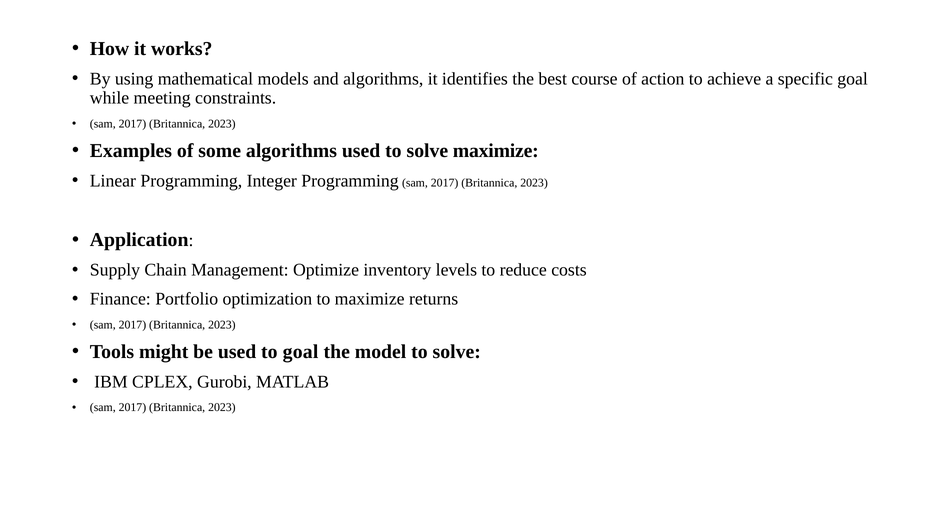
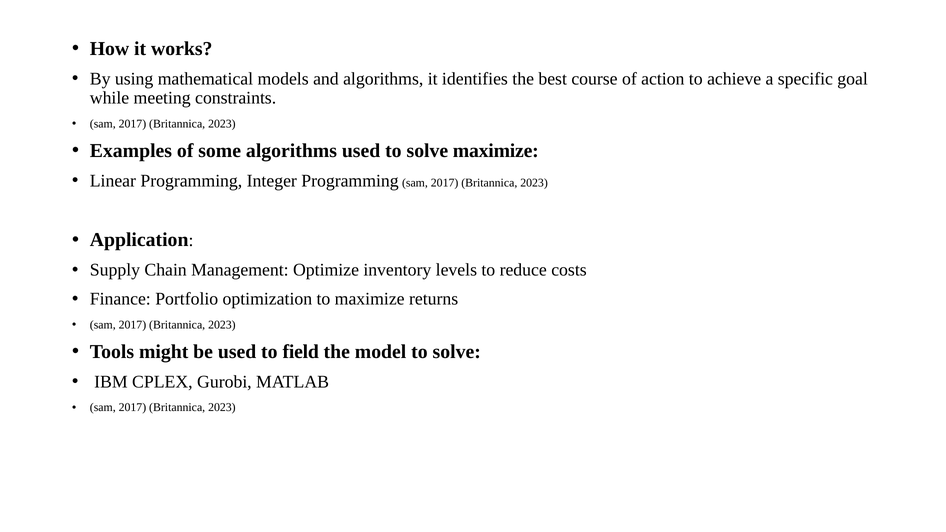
to goal: goal -> field
